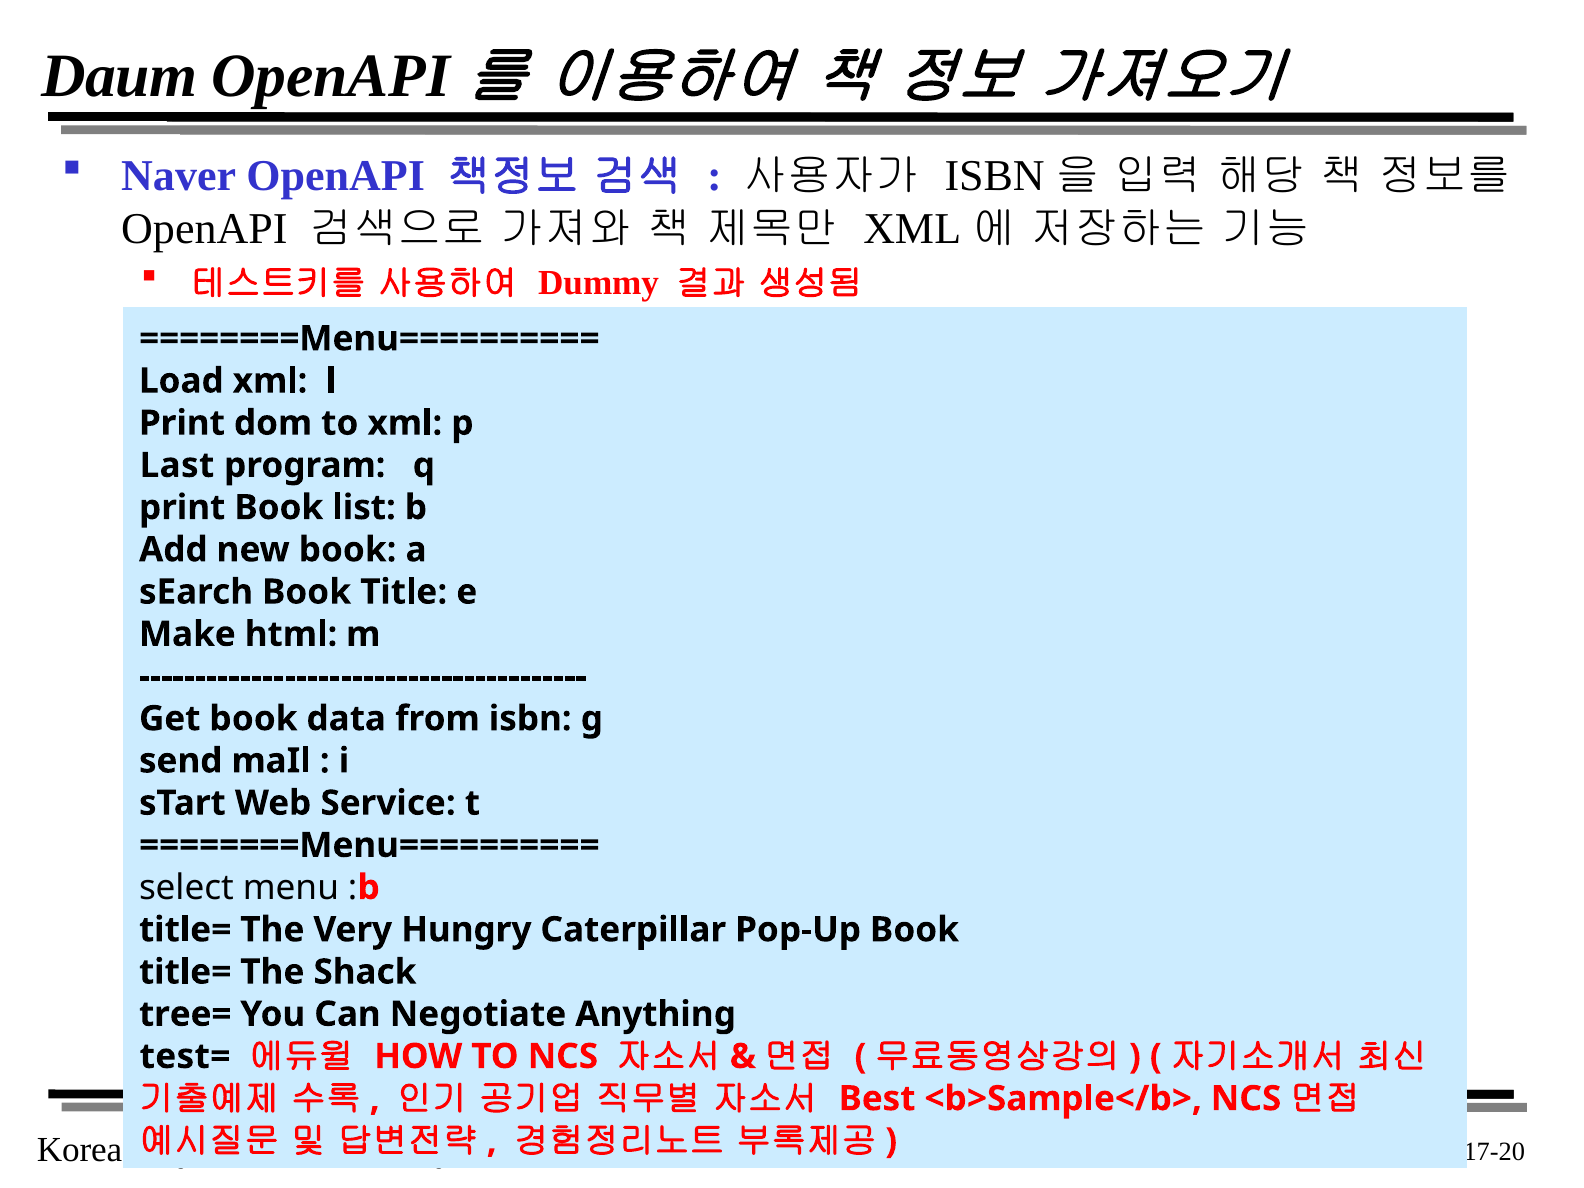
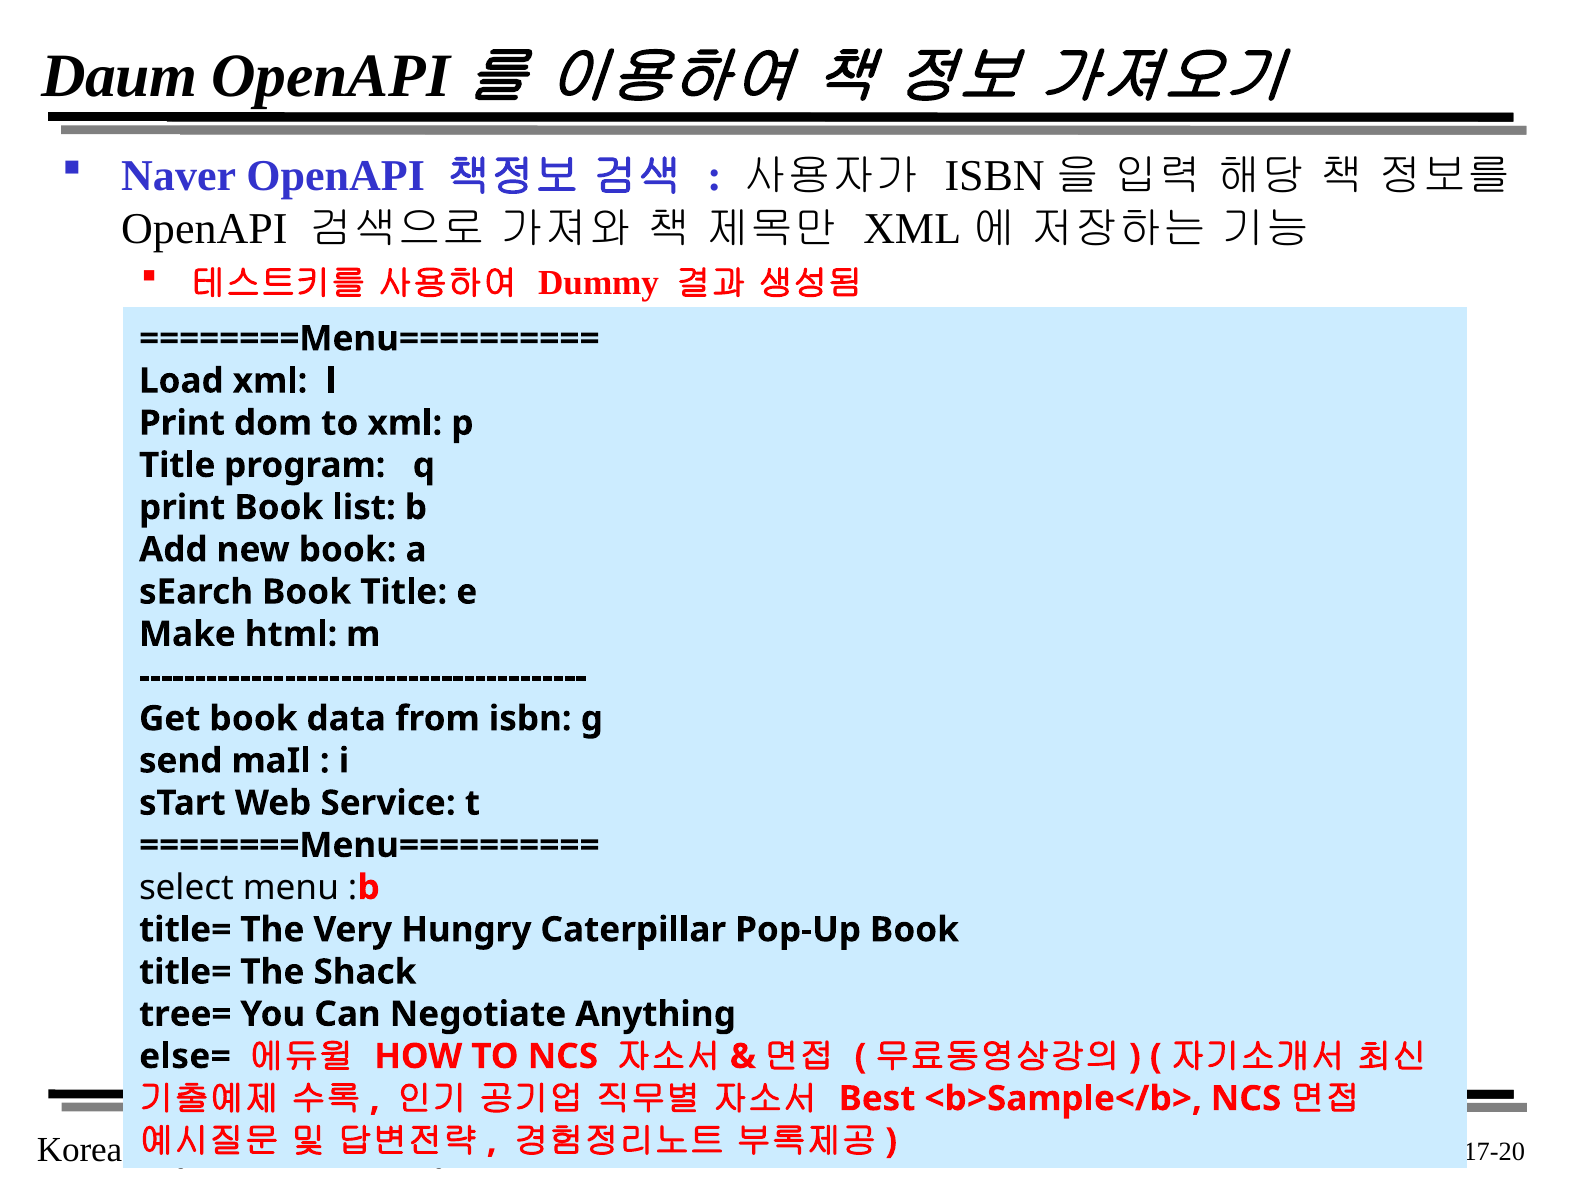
Last at (177, 465): Last -> Title
test=: test= -> else=
